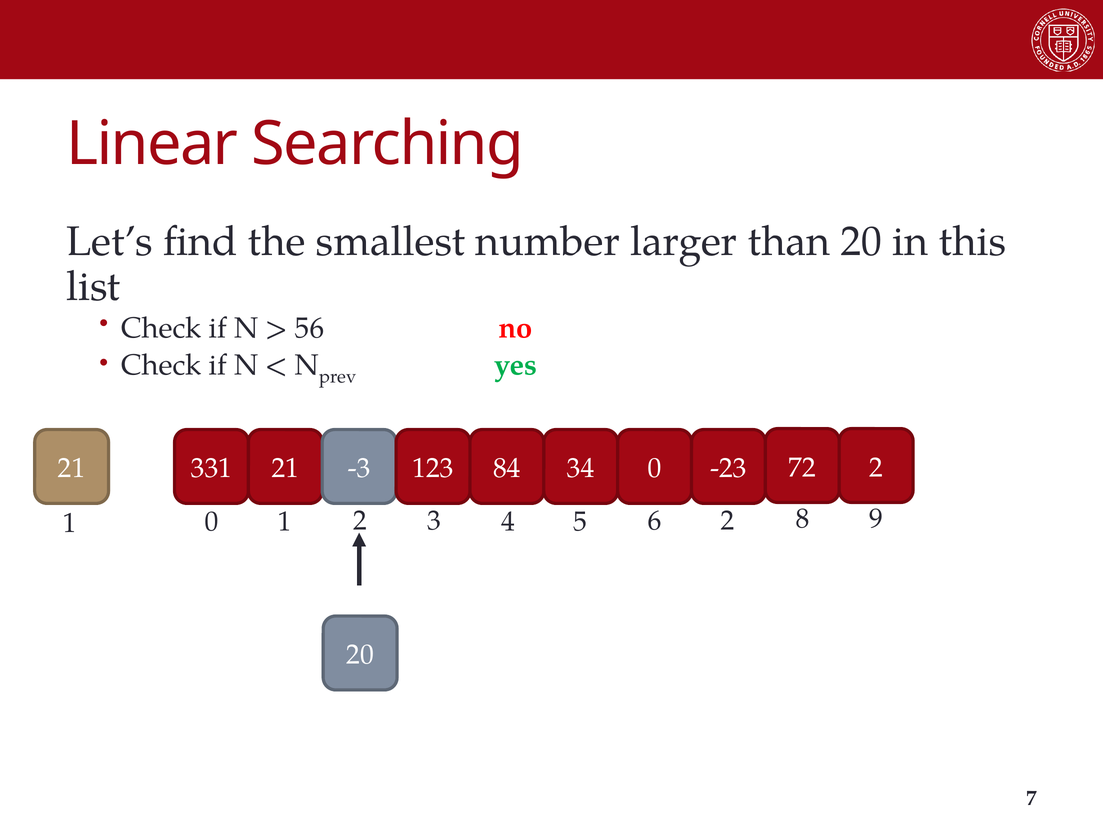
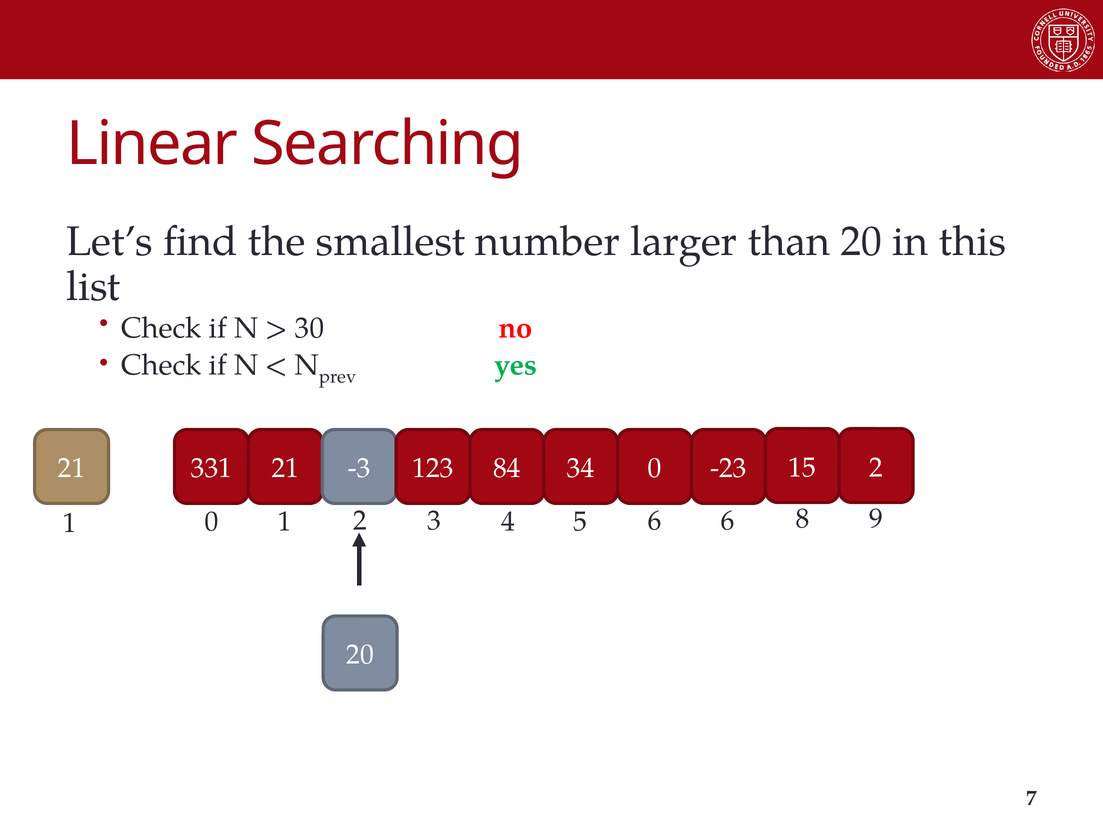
56: 56 -> 30
72: 72 -> 15
6 2: 2 -> 6
